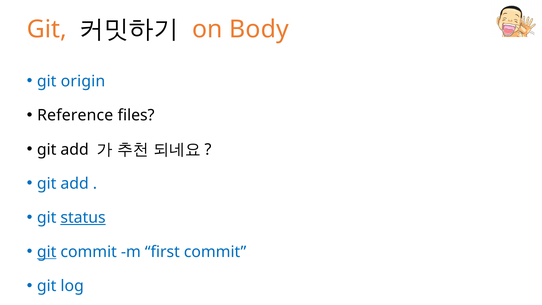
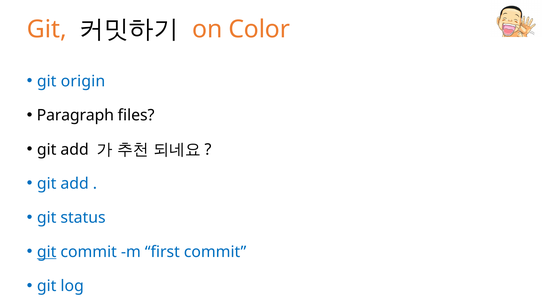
Body: Body -> Color
Reference: Reference -> Paragraph
status underline: present -> none
